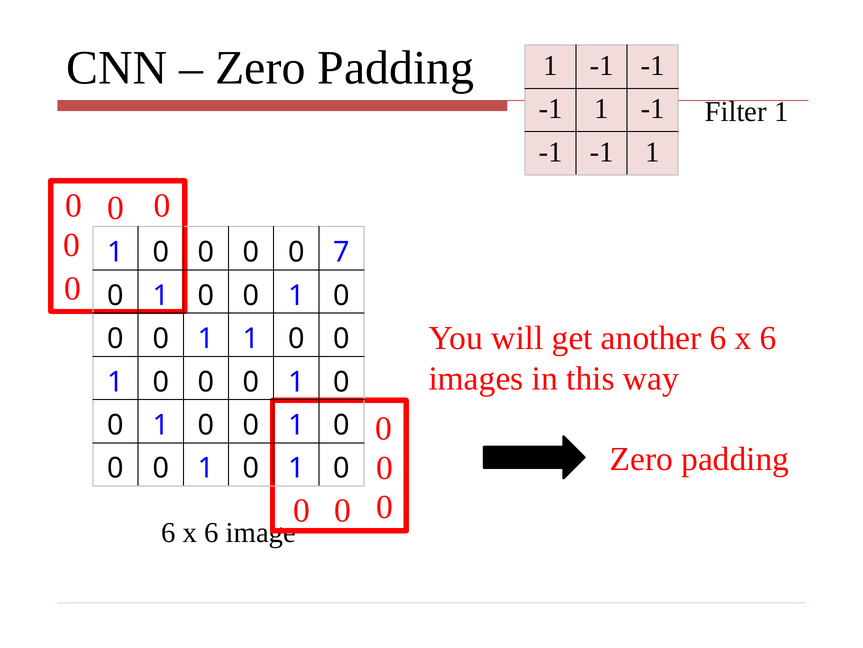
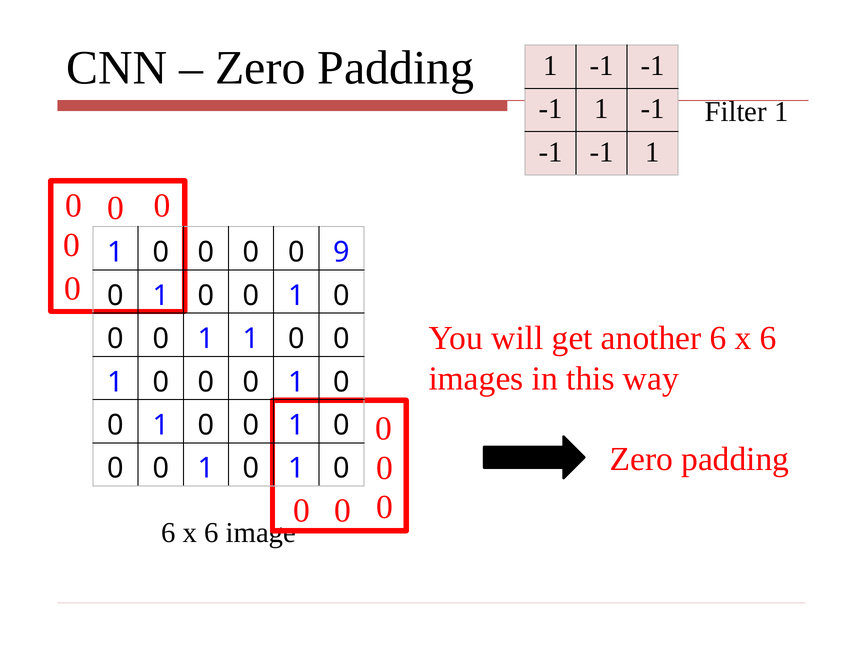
7: 7 -> 9
